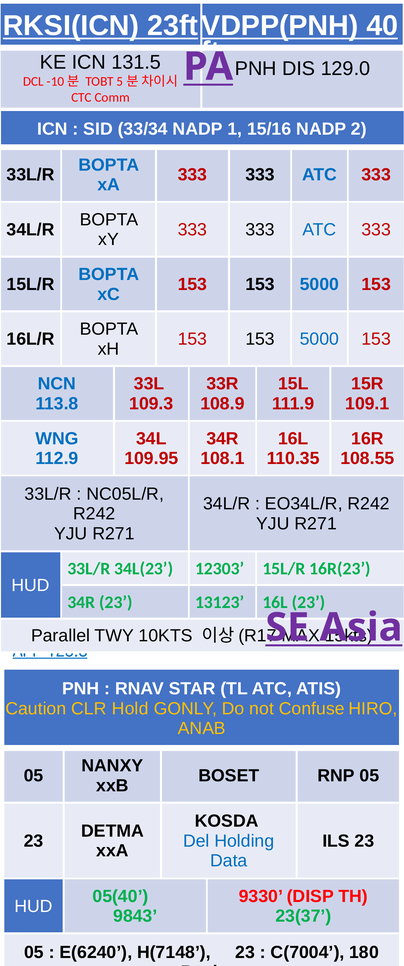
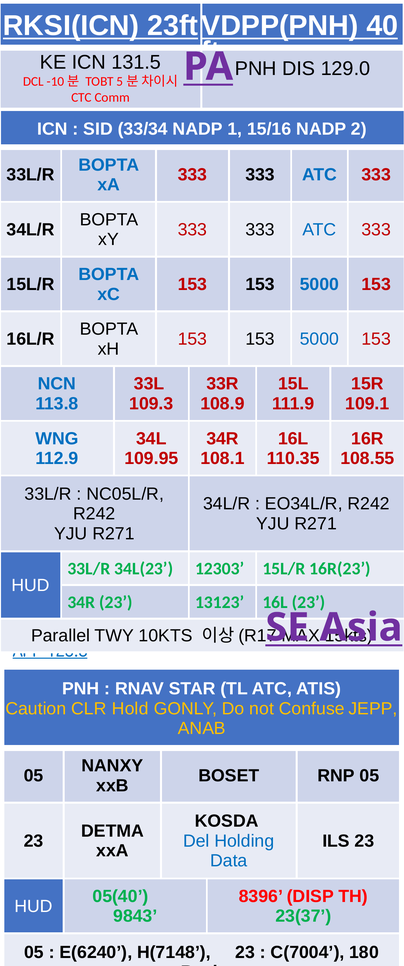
HIRO: HIRO -> JEPP
9330: 9330 -> 8396
